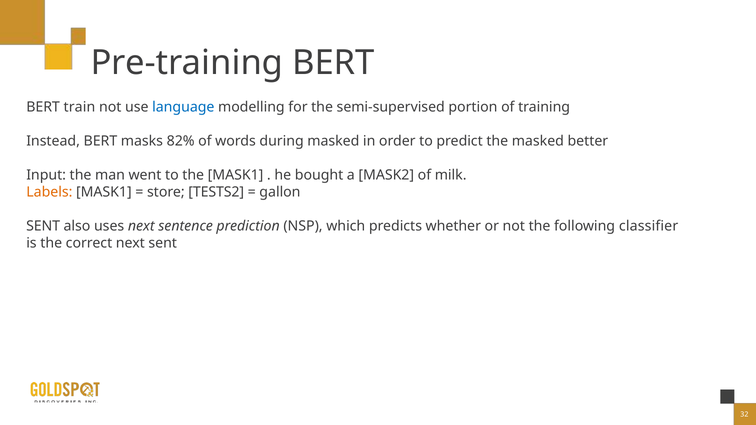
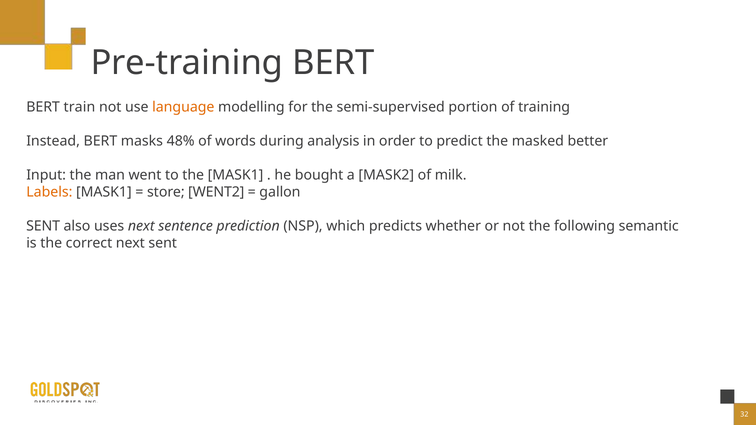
language colour: blue -> orange
82%: 82% -> 48%
during masked: masked -> analysis
TESTS2: TESTS2 -> WENT2
classifier: classifier -> semantic
